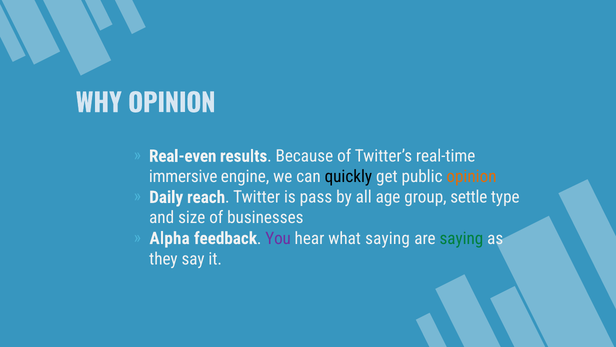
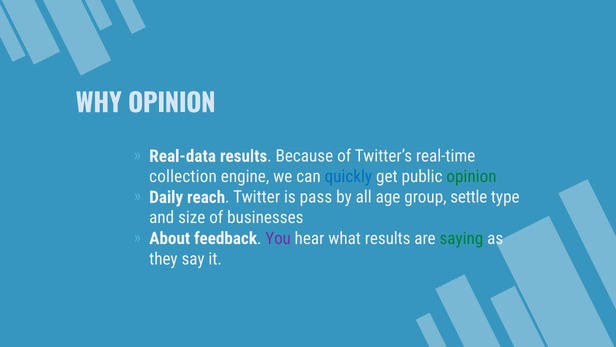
Real-even: Real-even -> Real-data
immersive: immersive -> collection
quickly colour: black -> blue
opinion at (471, 176) colour: orange -> green
Alpha: Alpha -> About
what saying: saying -> results
